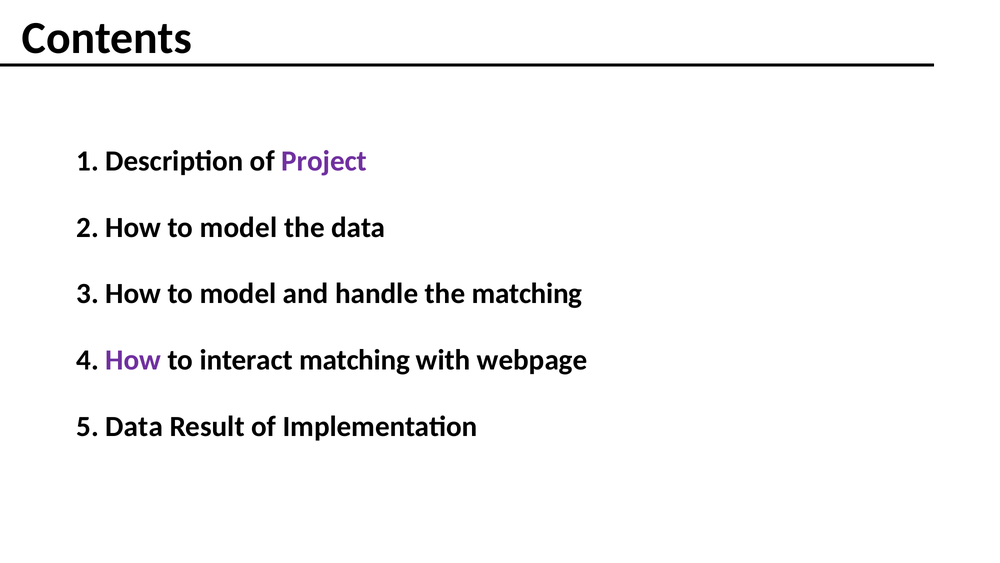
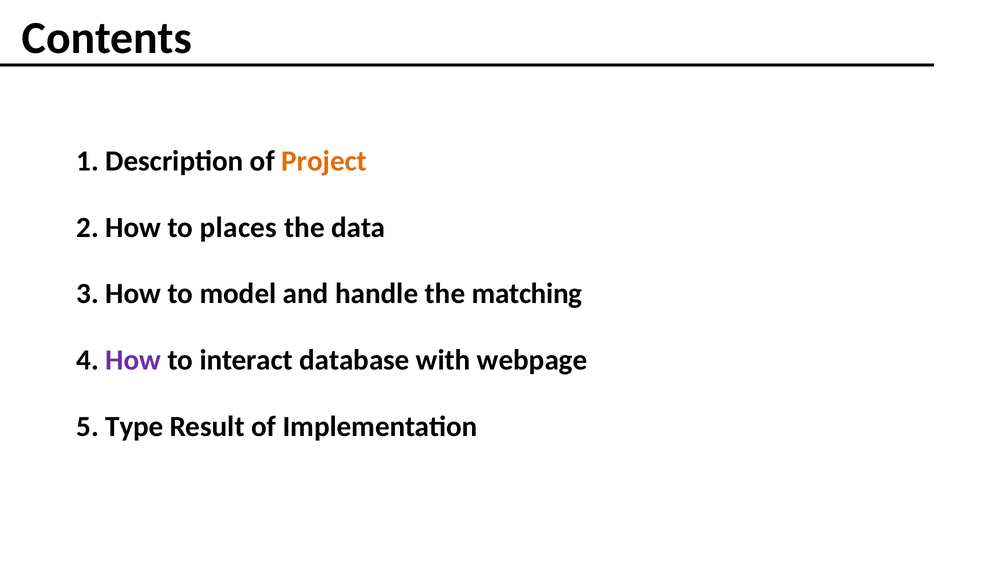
Project colour: purple -> orange
2 How to model: model -> places
interact matching: matching -> database
5 Data: Data -> Type
